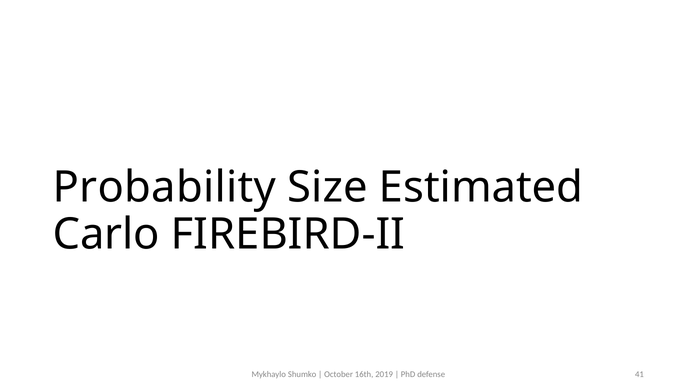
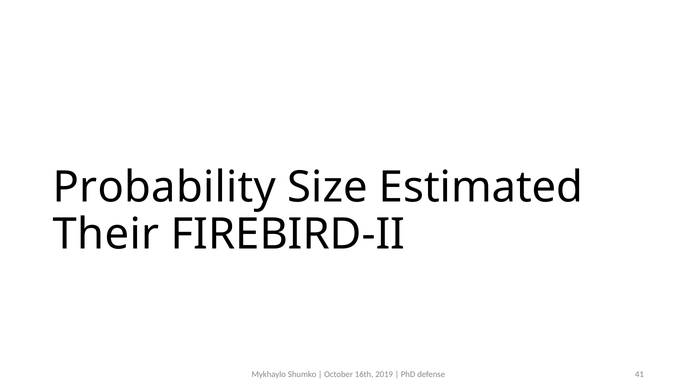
Carlo: Carlo -> Their
